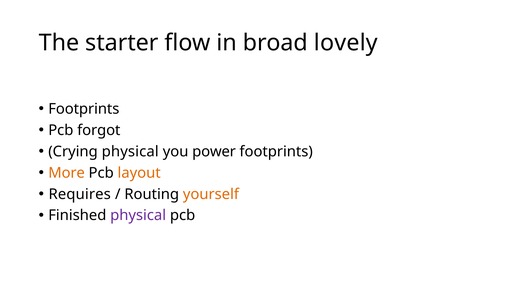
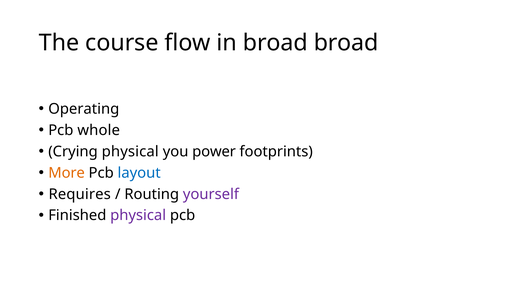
starter: starter -> course
broad lovely: lovely -> broad
Footprints at (84, 109): Footprints -> Operating
forgot: forgot -> whole
layout colour: orange -> blue
yourself colour: orange -> purple
